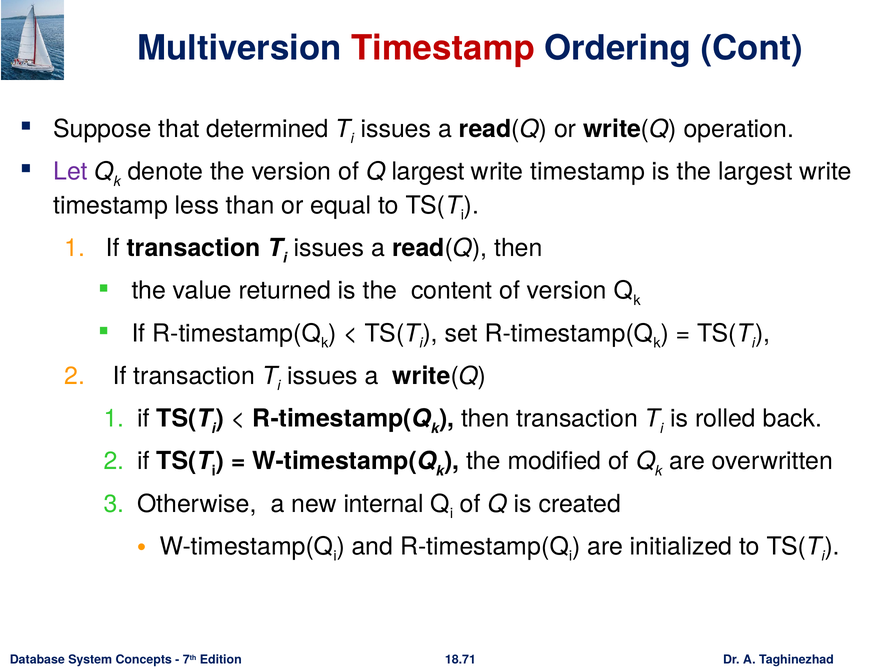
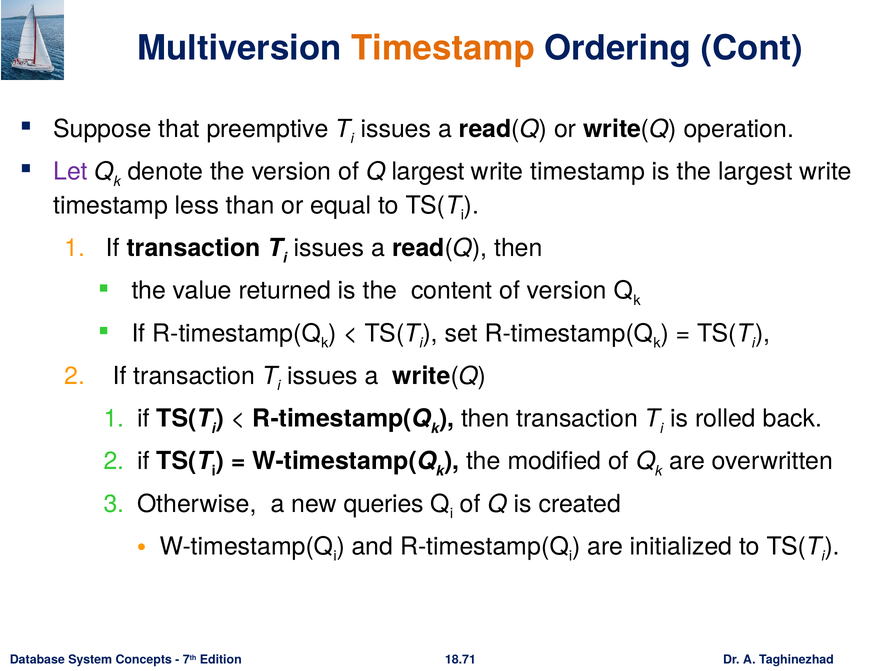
Timestamp at (443, 48) colour: red -> orange
determined: determined -> preemptive
internal: internal -> queries
